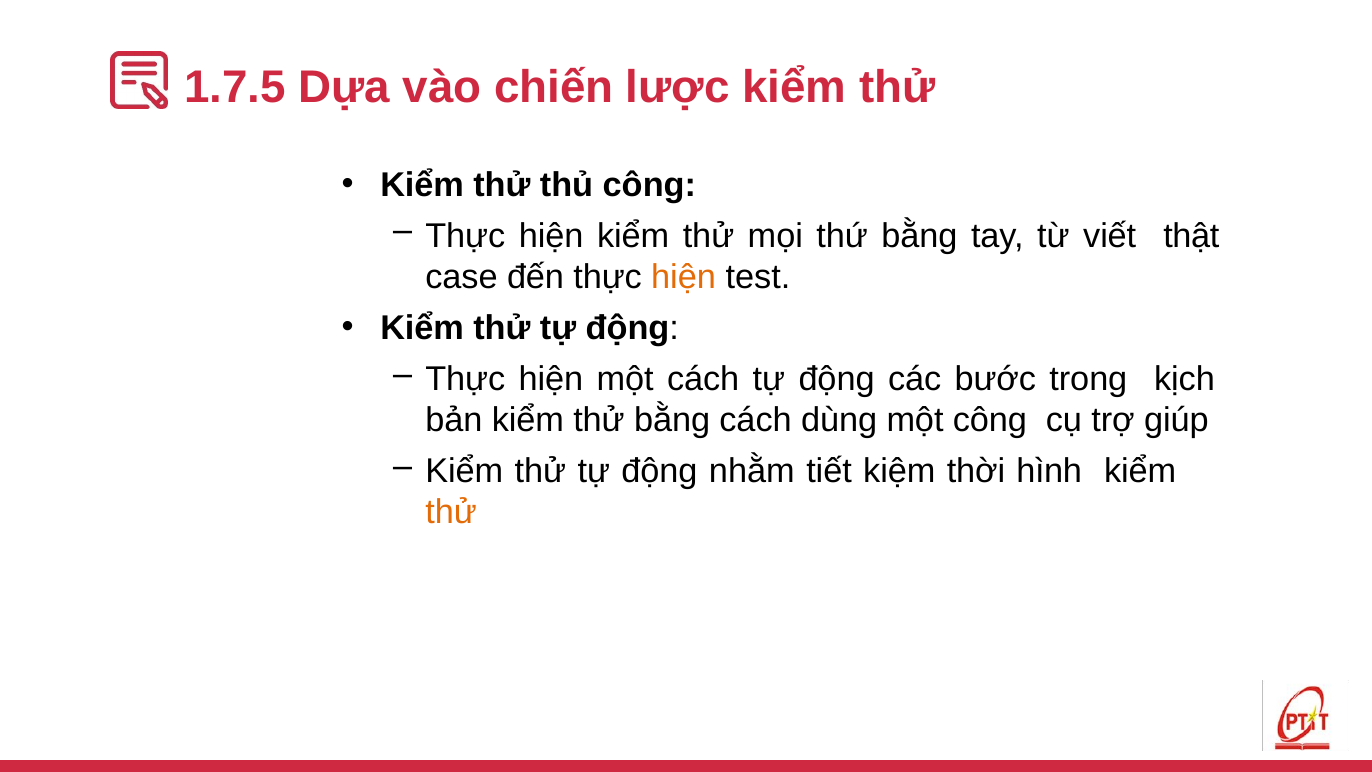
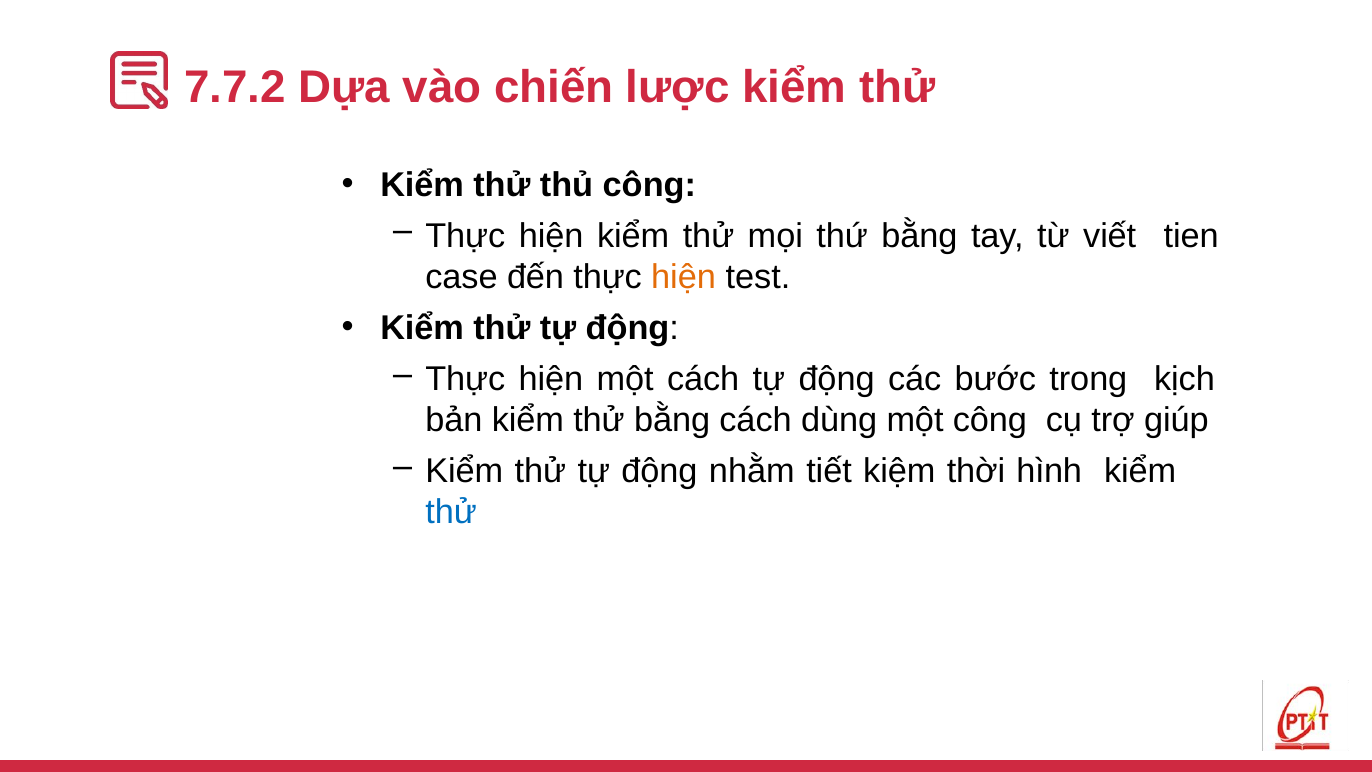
1.7.5: 1.7.5 -> 7.7.2
thật: thật -> tien
thử at (451, 512) colour: orange -> blue
